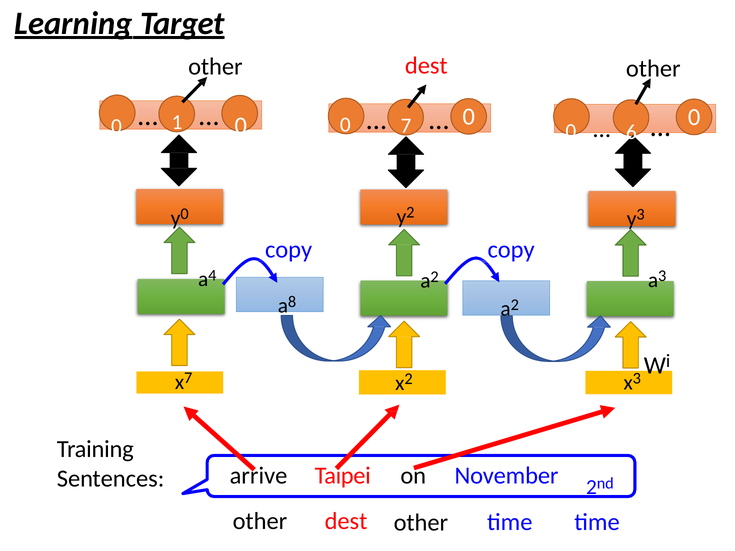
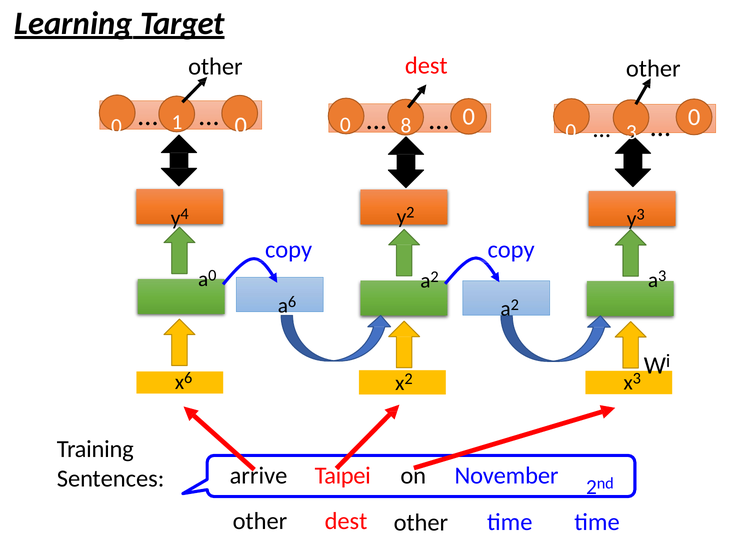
7 at (406, 126): 7 -> 8
6 at (631, 132): 6 -> 3
0 at (185, 214): 0 -> 4
4 at (212, 275): 4 -> 0
8 at (292, 302): 8 -> 6
7 at (188, 378): 7 -> 6
